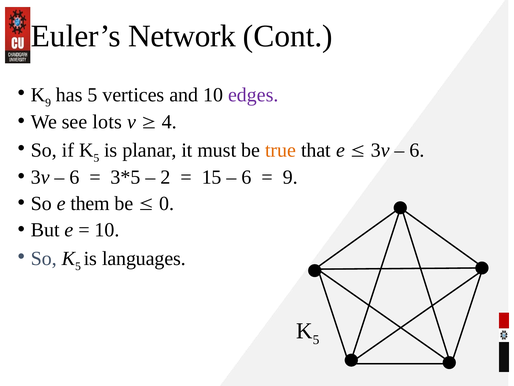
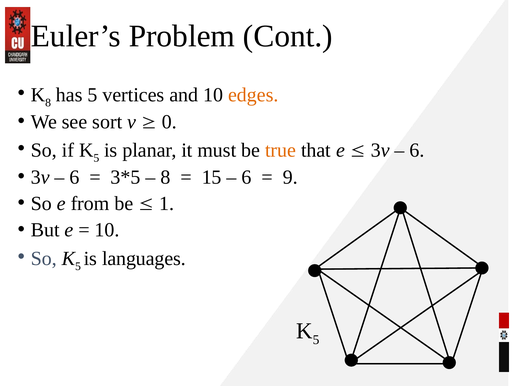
Network: Network -> Problem
9 at (48, 103): 9 -> 8
edges colour: purple -> orange
lots: lots -> sort
4: 4 -> 0
2 at (166, 177): 2 -> 8
them: them -> from
0: 0 -> 1
